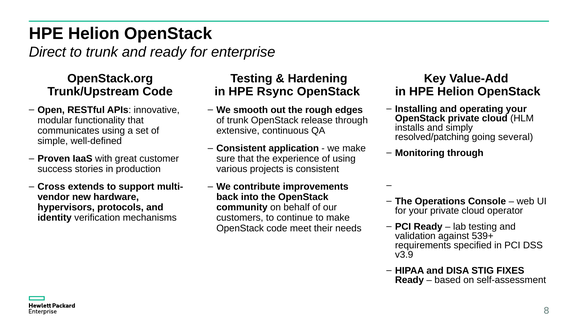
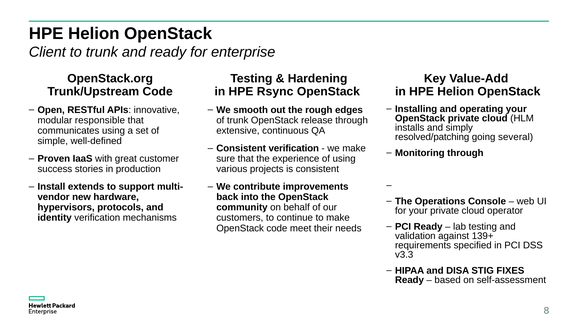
Direct: Direct -> Client
functionality: functionality -> responsible
Consistent application: application -> verification
Cross: Cross -> Install
539+: 539+ -> 139+
v3.9: v3.9 -> v3.3
